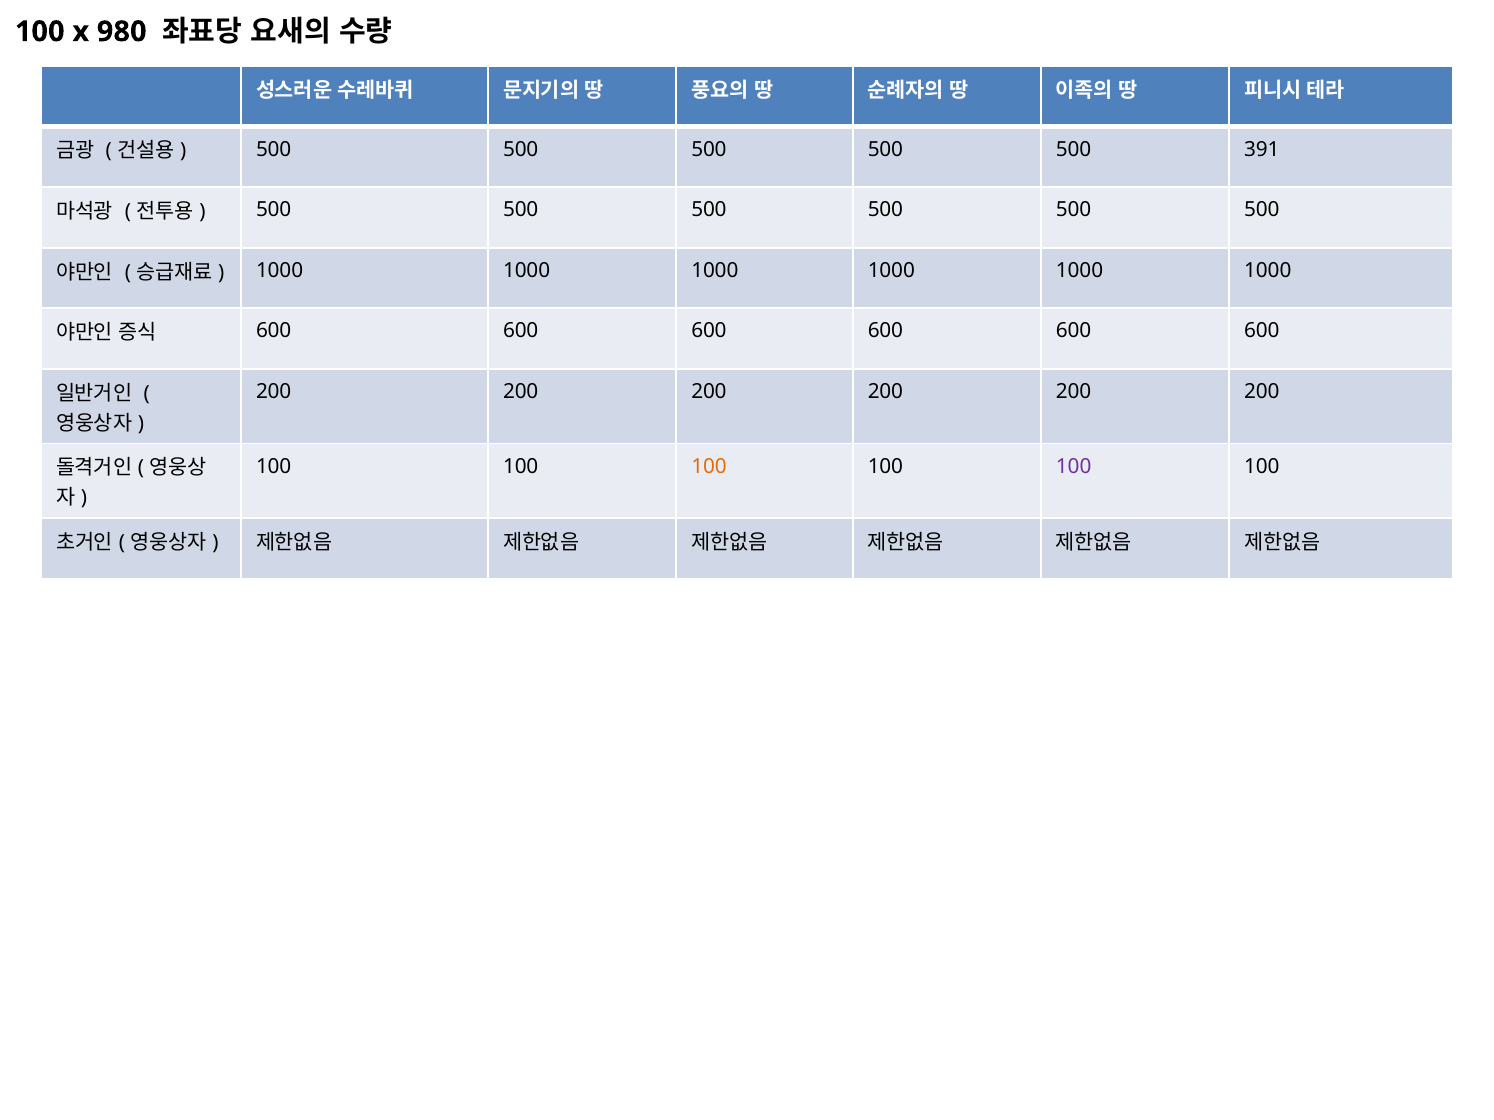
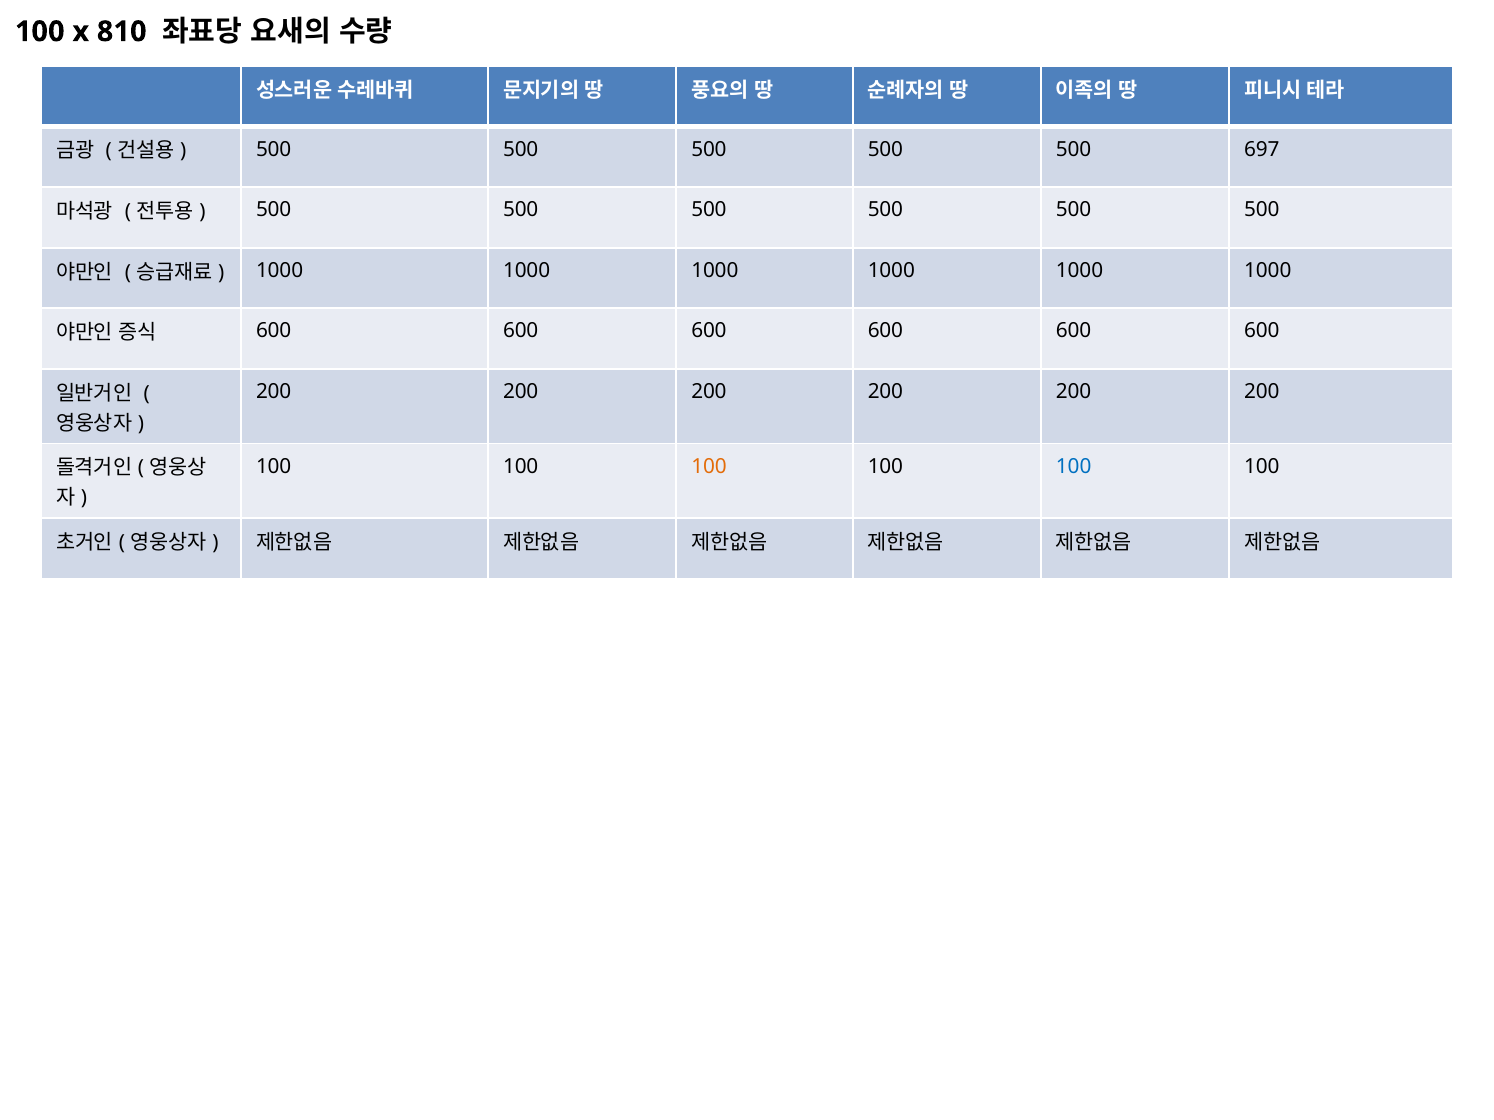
980: 980 -> 810
391: 391 -> 697
100 at (1074, 467) colour: purple -> blue
